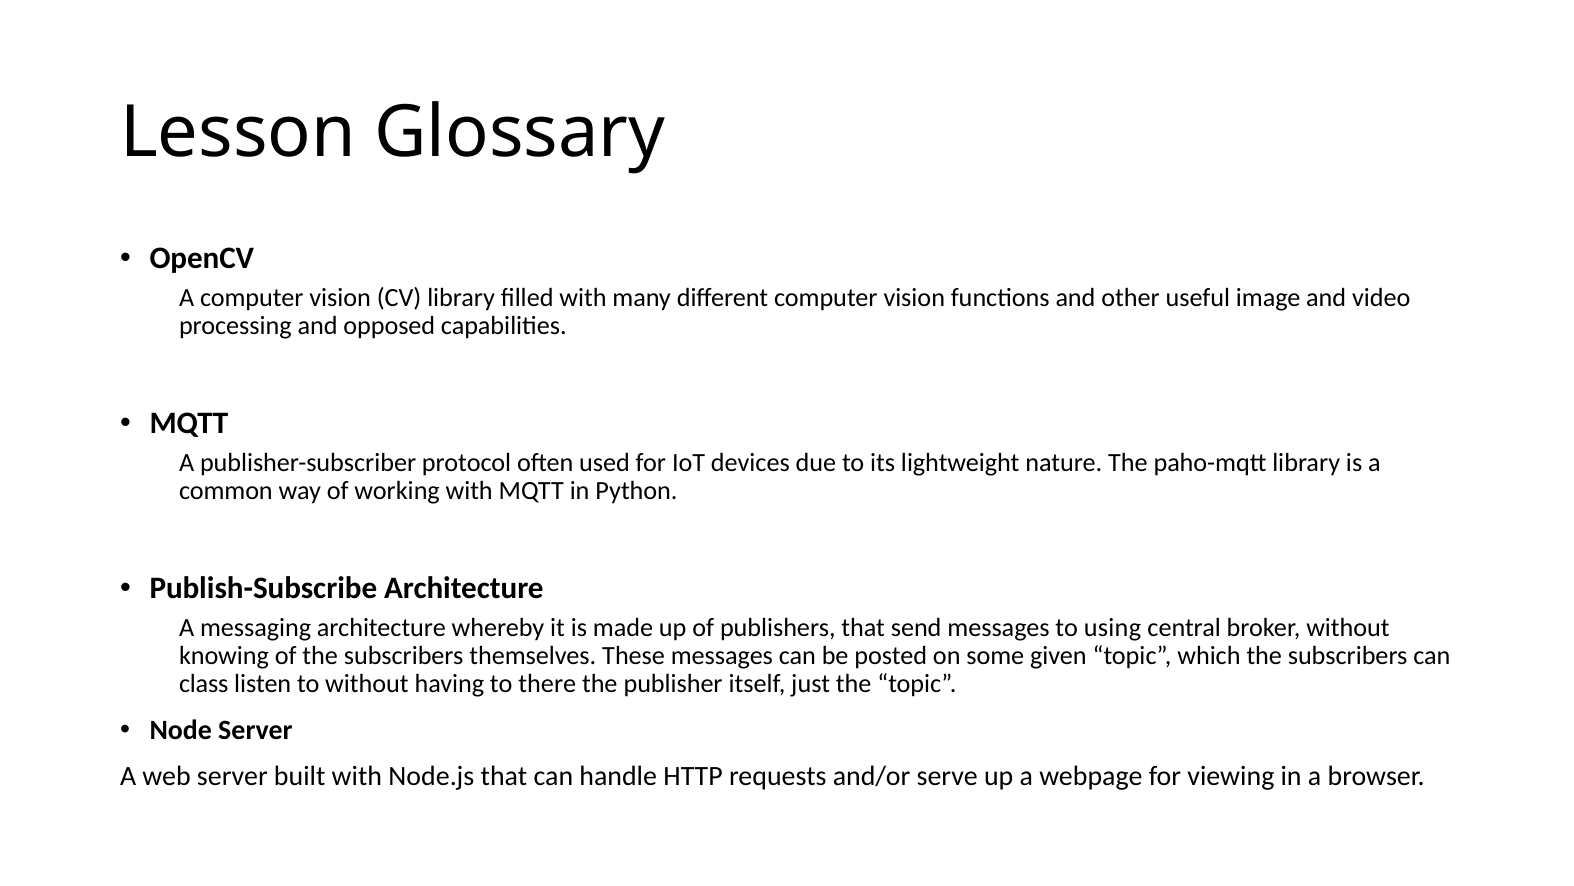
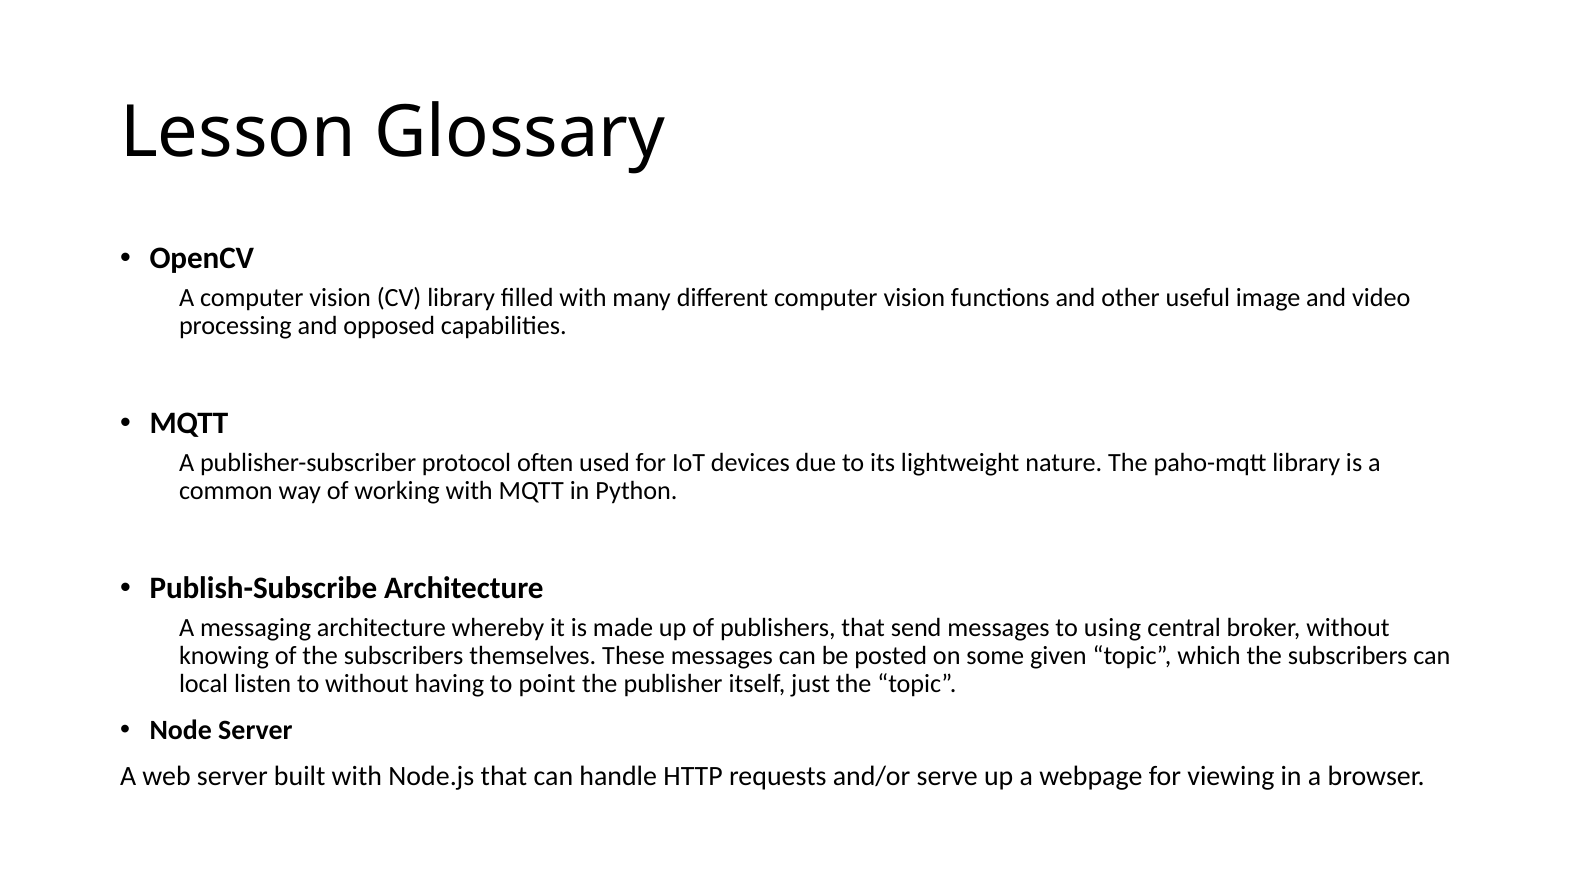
class: class -> local
there: there -> point
